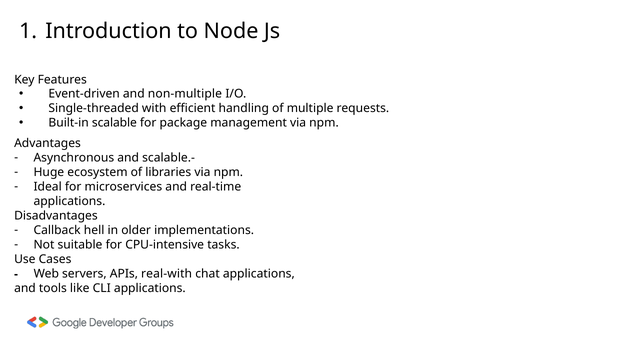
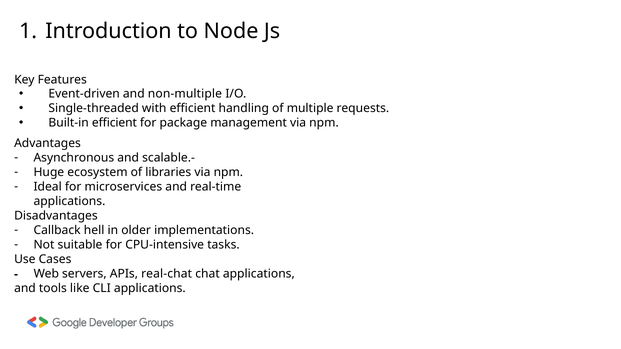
Built-in scalable: scalable -> efficient
real-with: real-with -> real-chat
